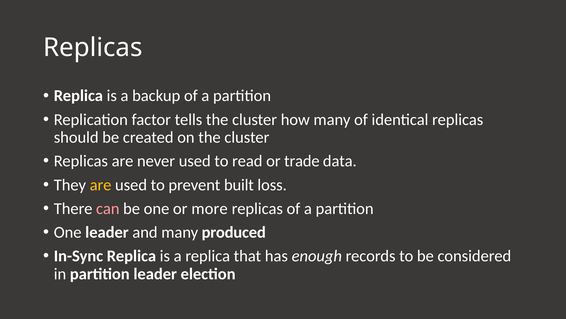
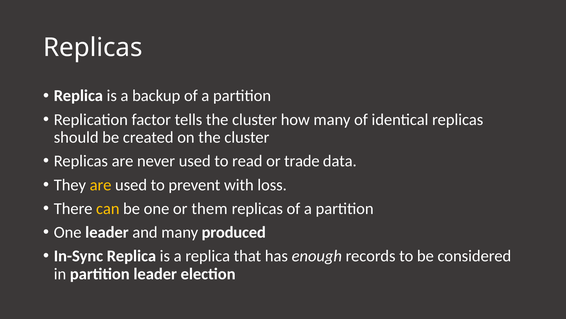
built: built -> with
can colour: pink -> yellow
more: more -> them
